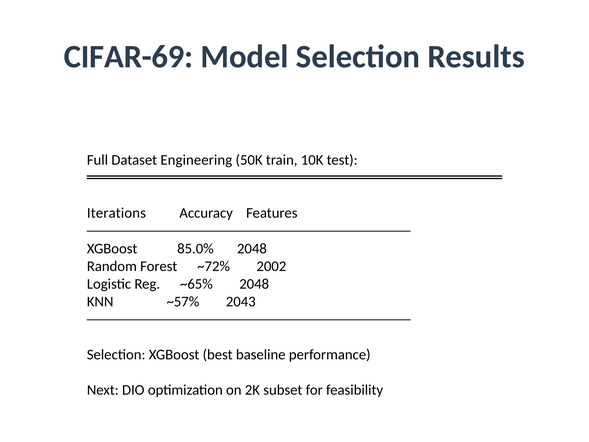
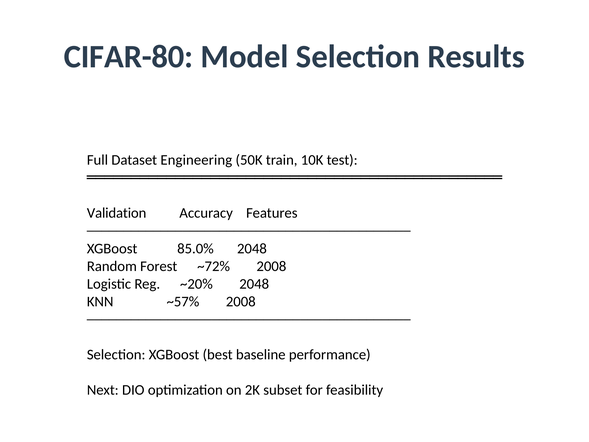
CIFAR-69: CIFAR-69 -> CIFAR-80
Iterations: Iterations -> Validation
~72% 2002: 2002 -> 2008
~65%: ~65% -> ~20%
~57% 2043: 2043 -> 2008
